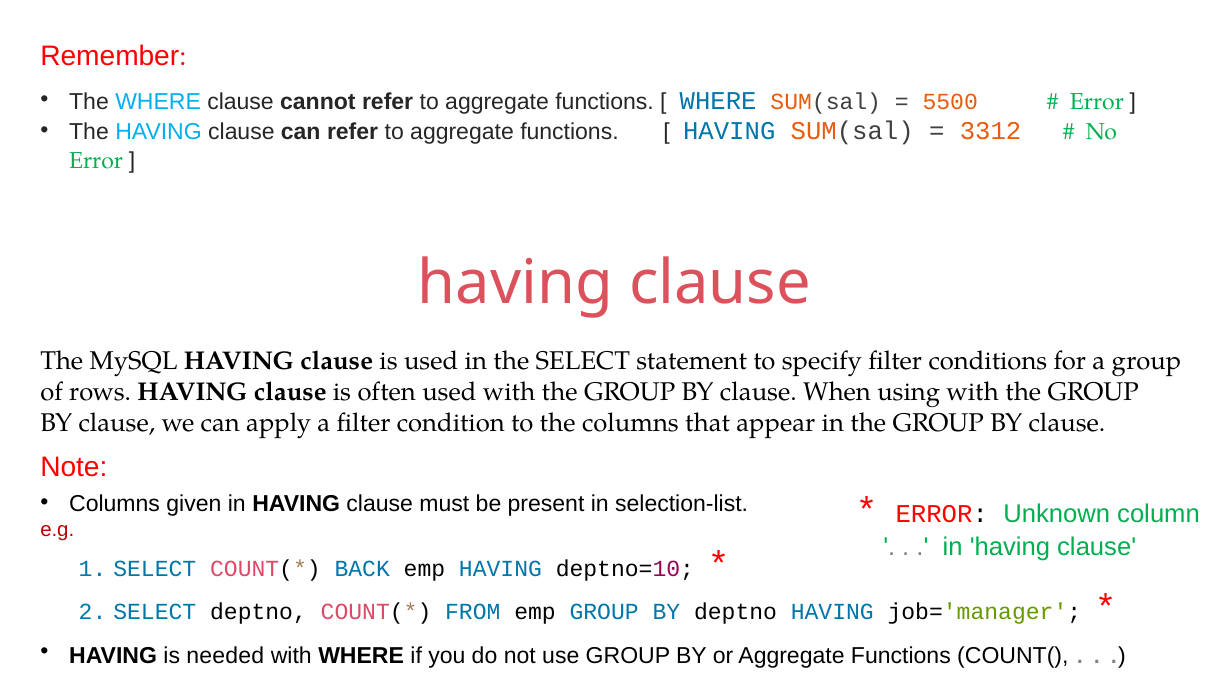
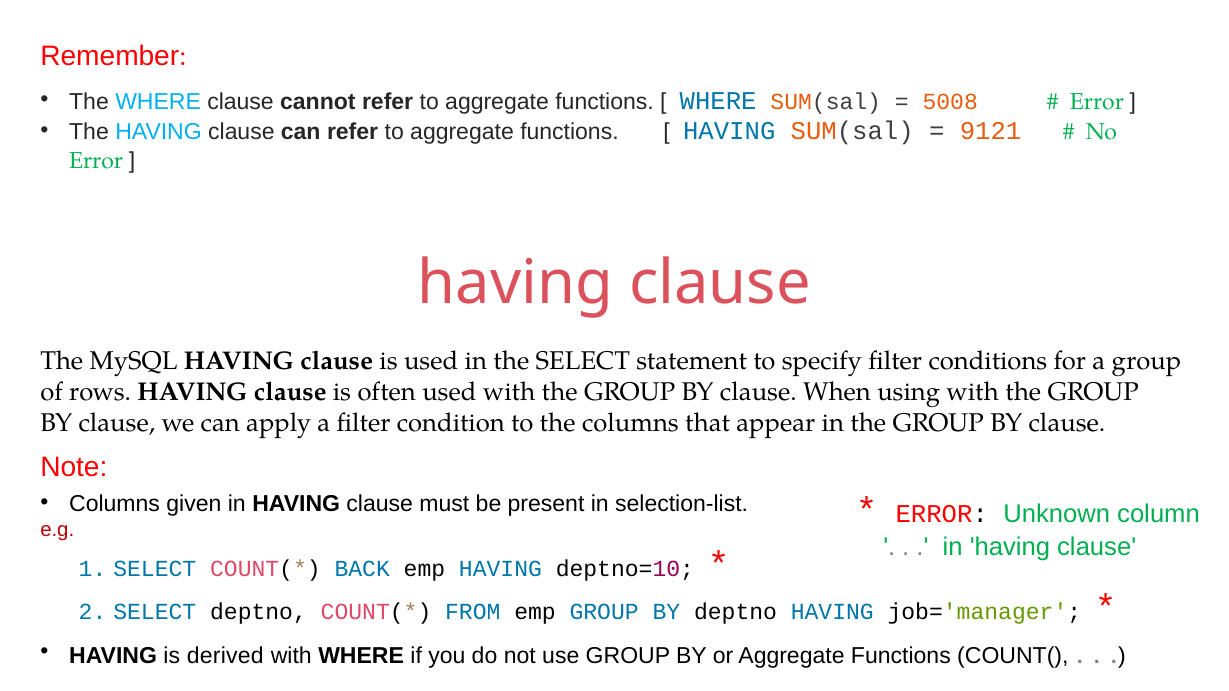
5500: 5500 -> 5008
3312: 3312 -> 9121
needed: needed -> derived
